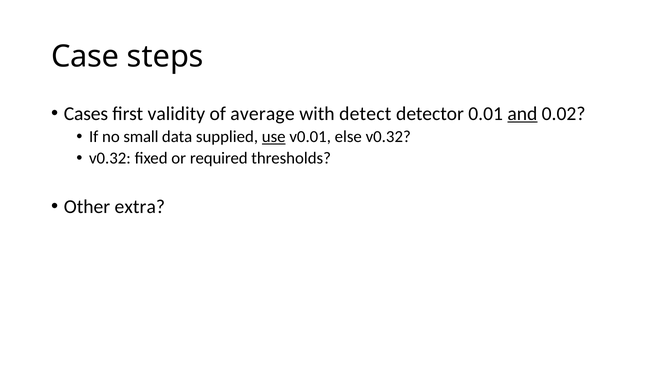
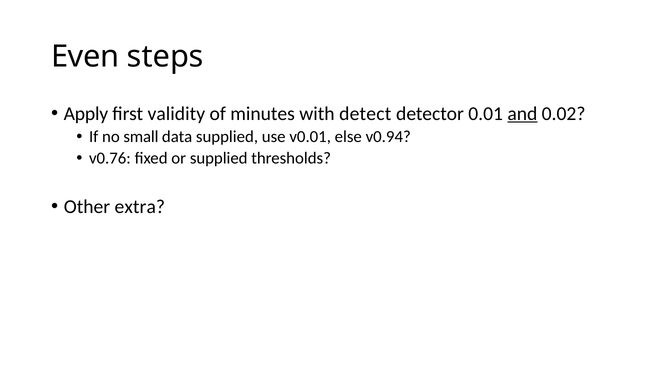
Case: Case -> Even
Cases: Cases -> Apply
average: average -> minutes
use underline: present -> none
else v0.32: v0.32 -> v0.94
v0.32 at (110, 158): v0.32 -> v0.76
or required: required -> supplied
